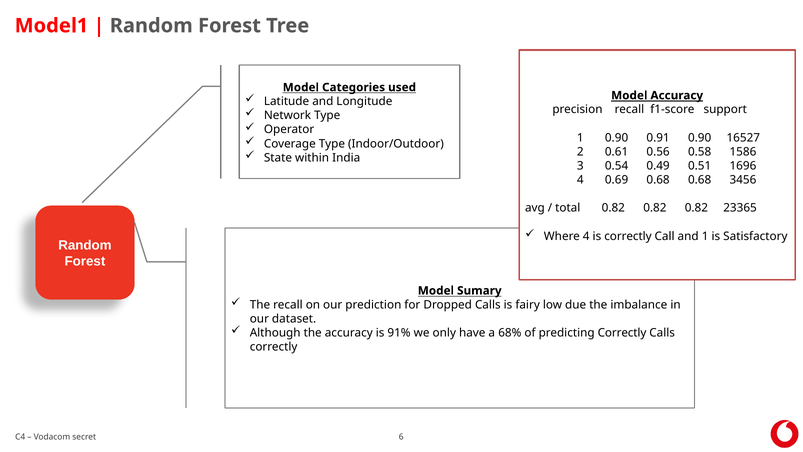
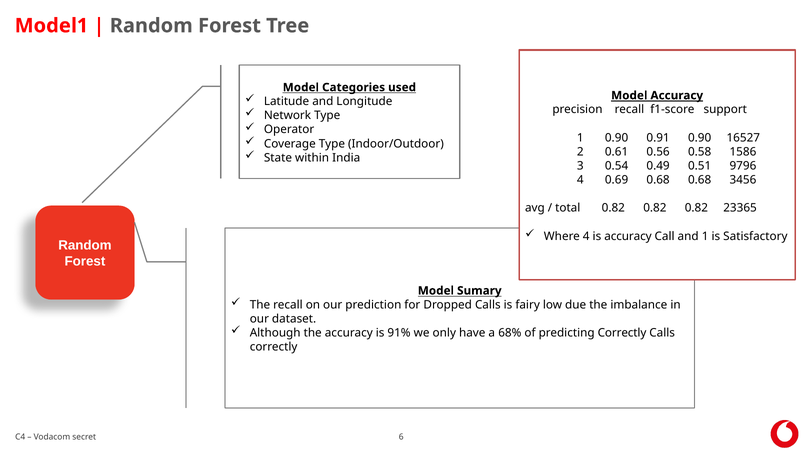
1696: 1696 -> 9796
is correctly: correctly -> accuracy
